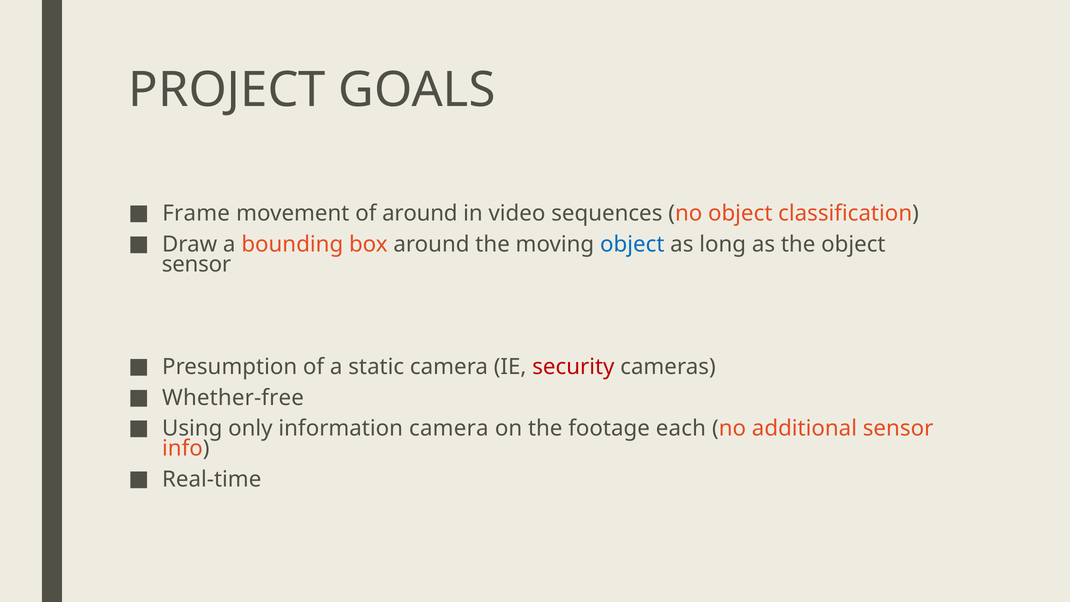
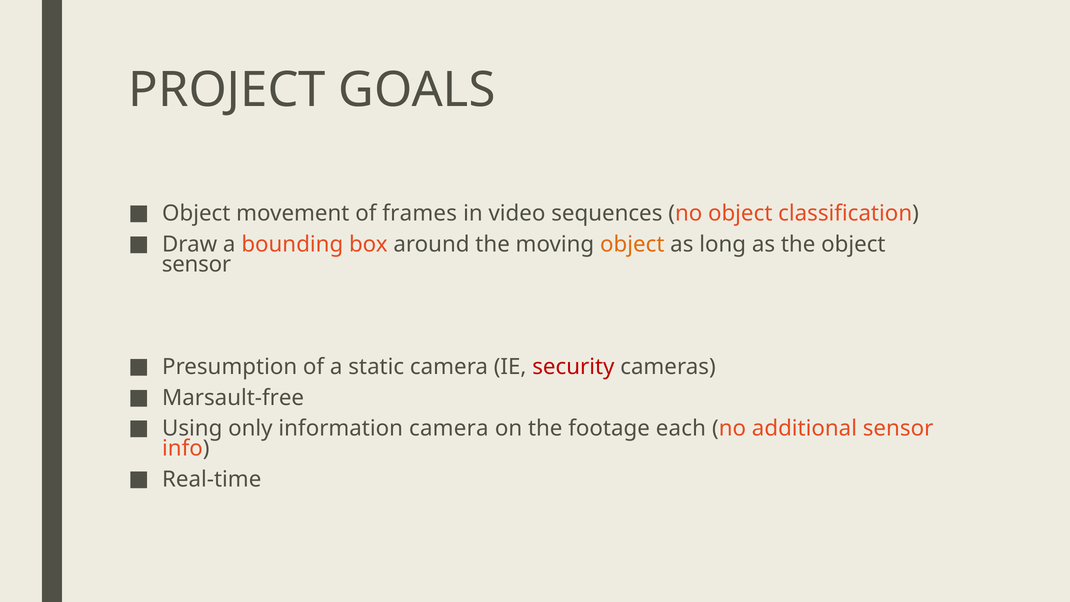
Frame at (196, 213): Frame -> Object
of around: around -> frames
object at (632, 244) colour: blue -> orange
Whether-free: Whether-free -> Marsault-free
